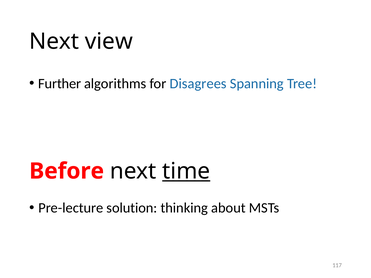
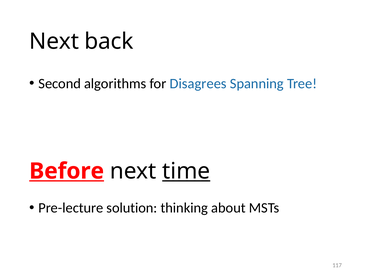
view: view -> back
Further: Further -> Second
Before underline: none -> present
